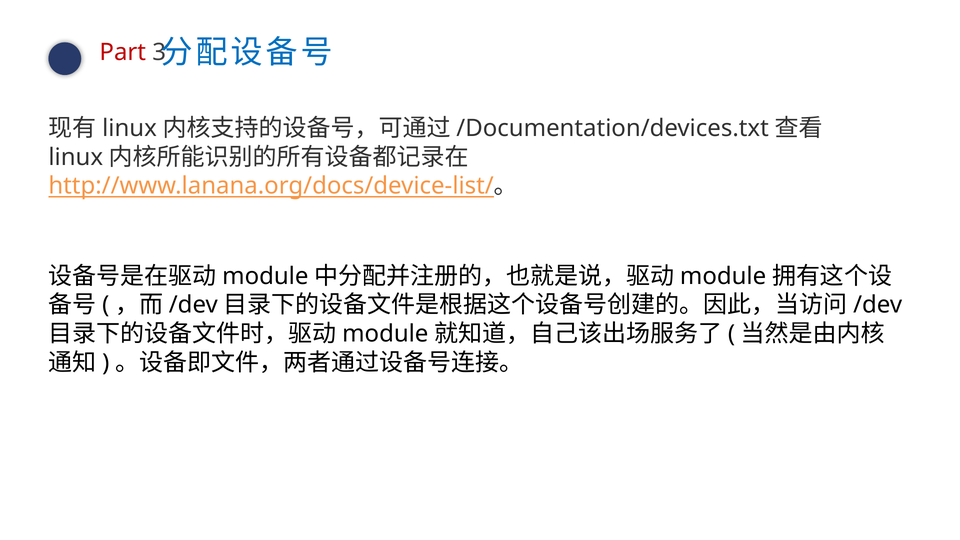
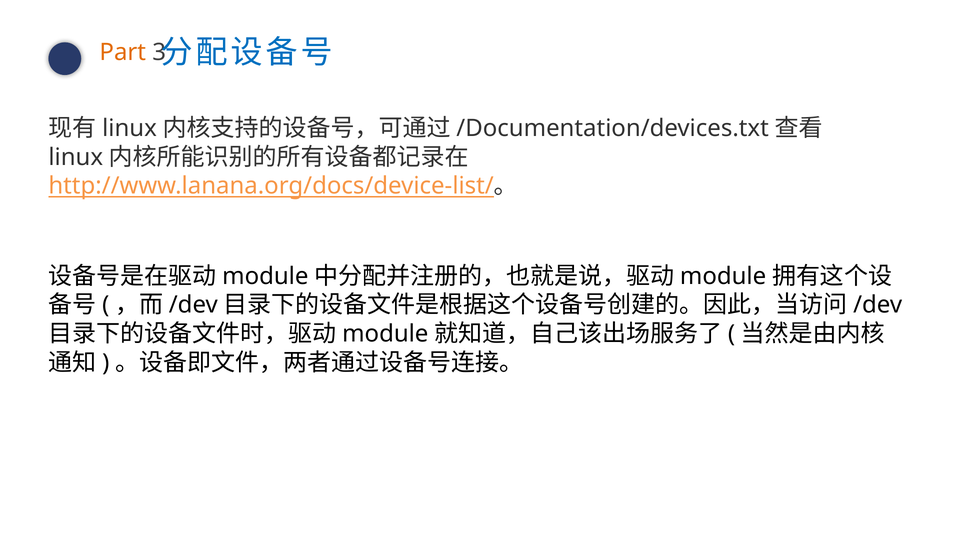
Part colour: red -> orange
